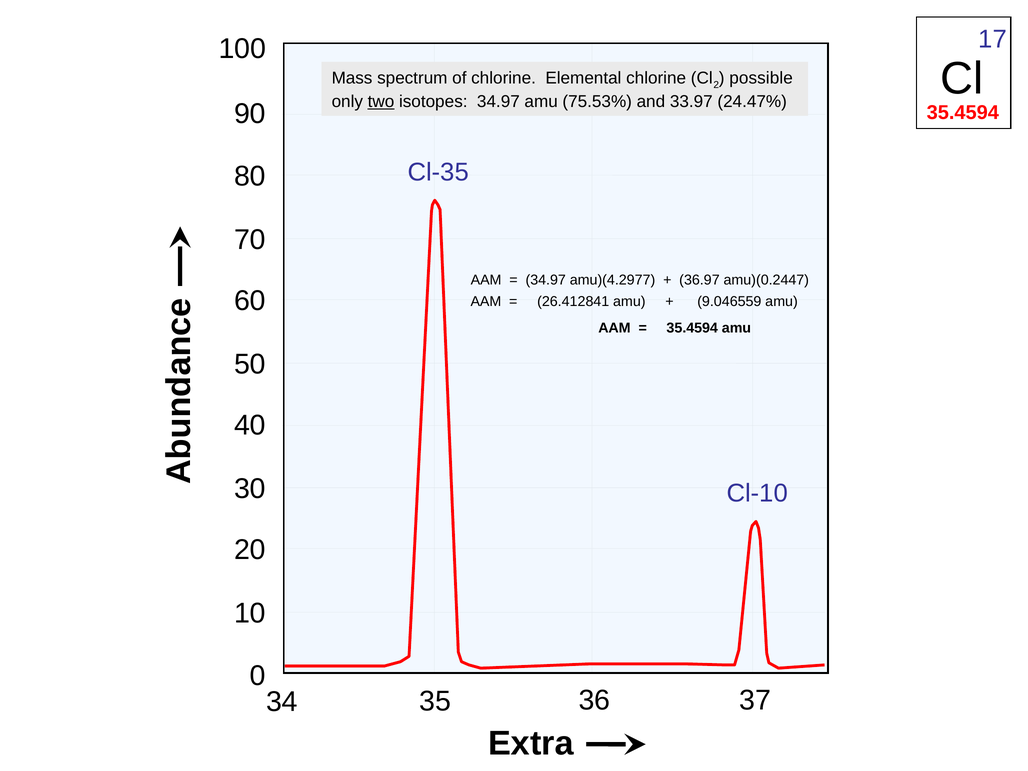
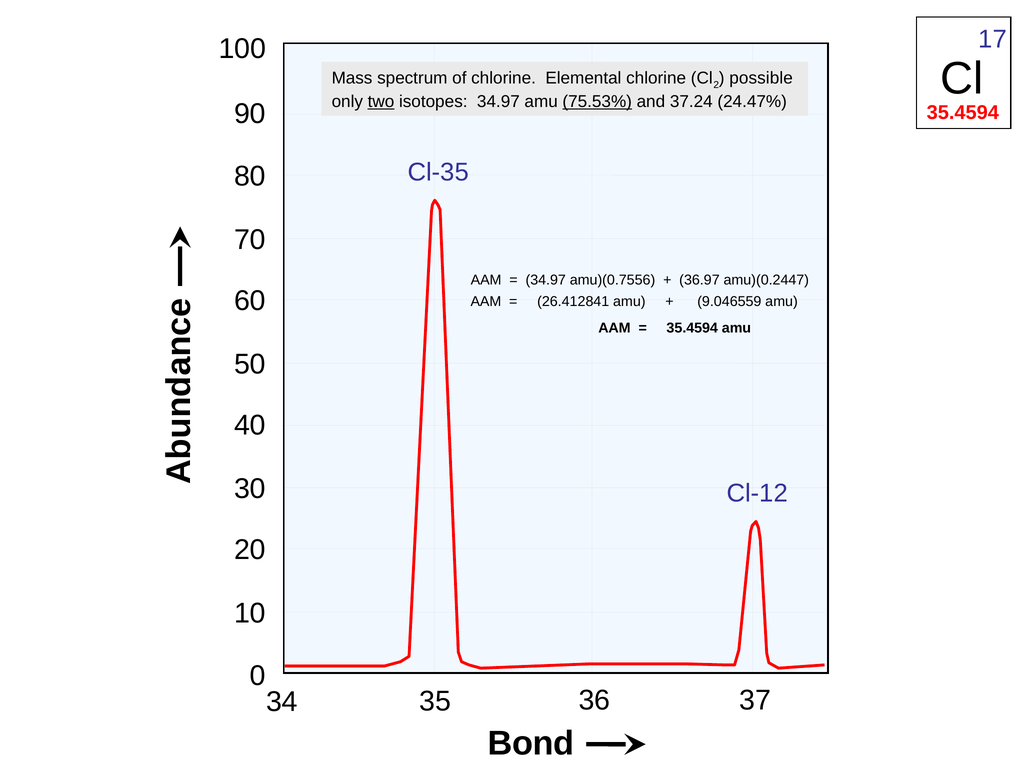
75.53% underline: none -> present
33.97: 33.97 -> 37.24
amu)(4.2977: amu)(4.2977 -> amu)(0.7556
Cl-10: Cl-10 -> Cl-12
Extra: Extra -> Bond
